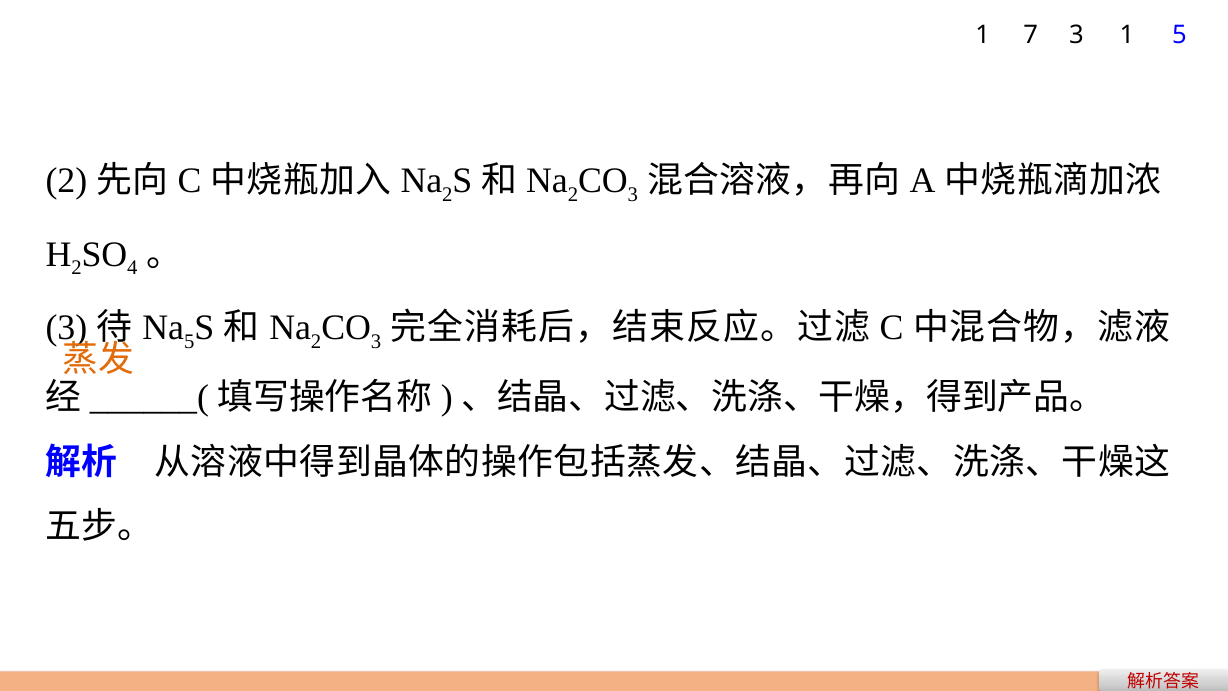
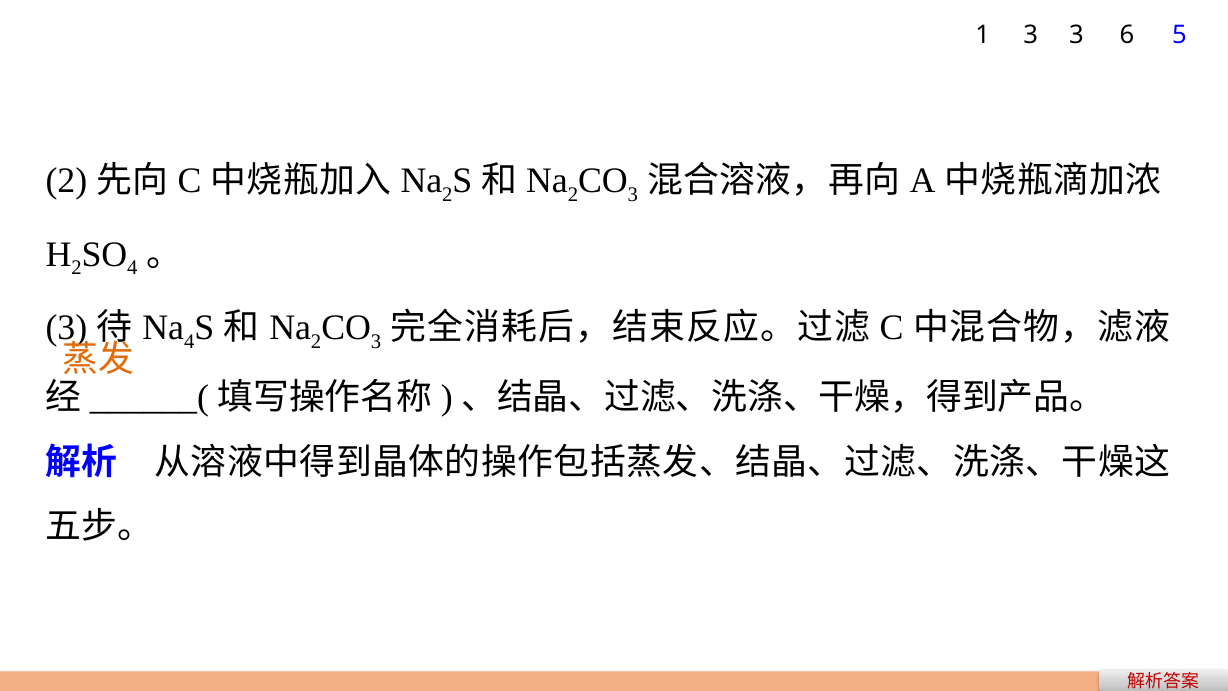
1 7: 7 -> 3
3 1: 1 -> 6
5 at (189, 342): 5 -> 4
